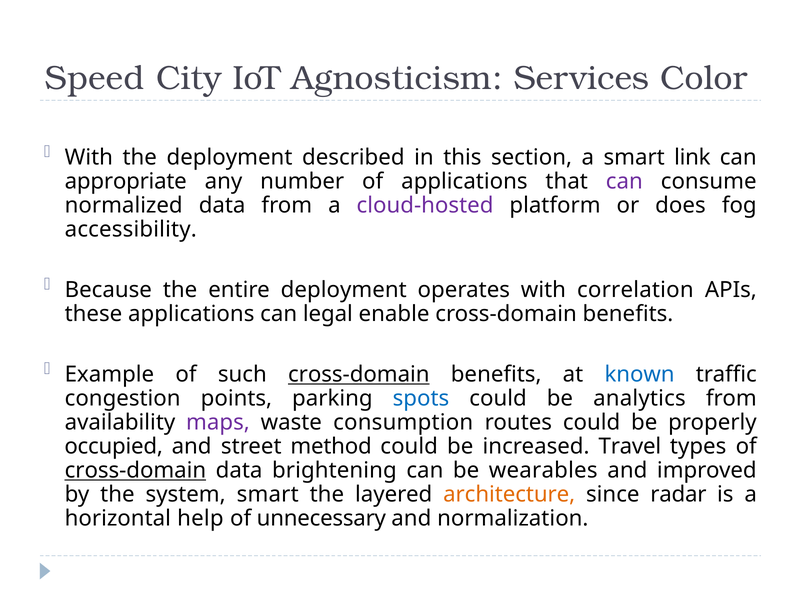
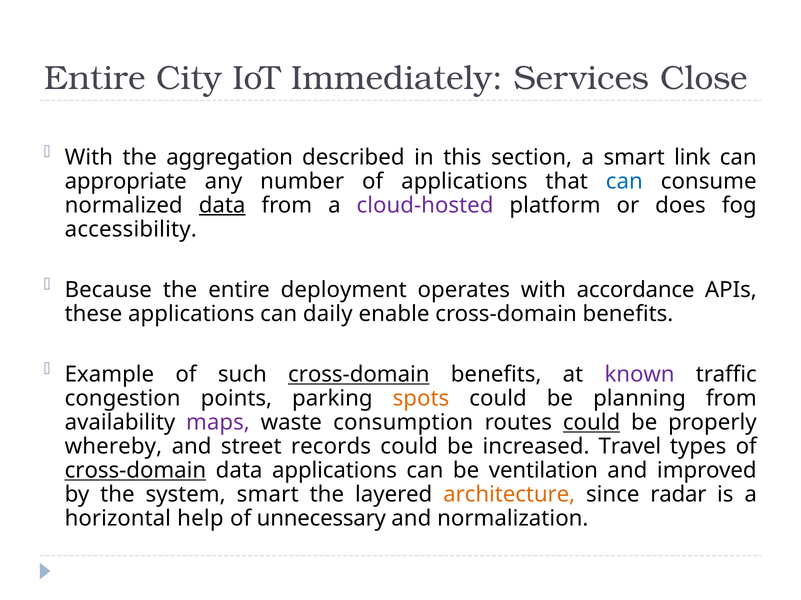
Speed at (95, 78): Speed -> Entire
Agnosticism: Agnosticism -> Immediately
Color: Color -> Close
the deployment: deployment -> aggregation
can at (624, 181) colour: purple -> blue
data at (222, 205) underline: none -> present
correlation: correlation -> accordance
legal: legal -> daily
known colour: blue -> purple
spots colour: blue -> orange
analytics: analytics -> planning
could at (592, 423) underline: none -> present
occupied: occupied -> whereby
method: method -> records
data brightening: brightening -> applications
wearables: wearables -> ventilation
